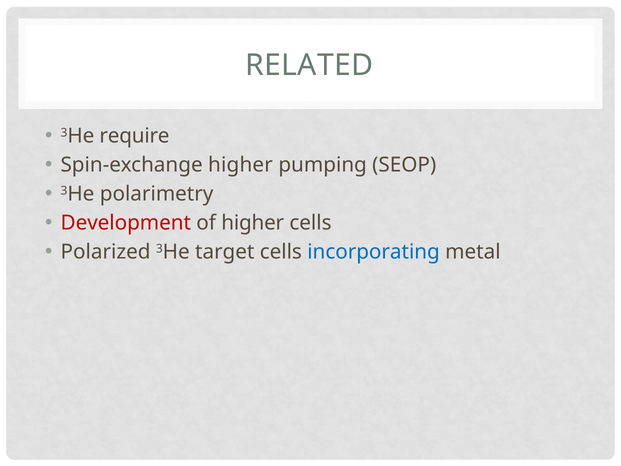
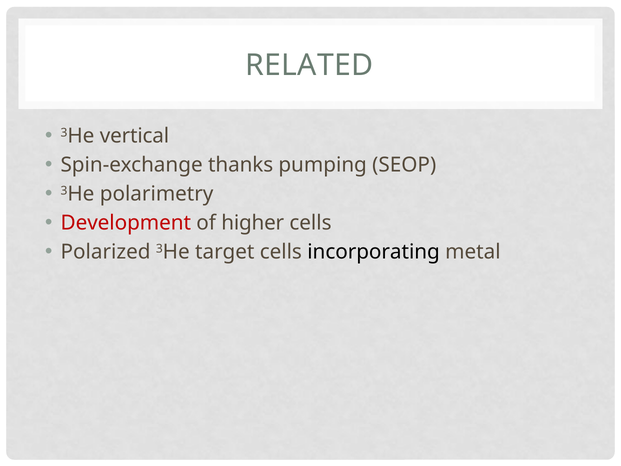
require: require -> vertical
Spin-exchange higher: higher -> thanks
incorporating colour: blue -> black
